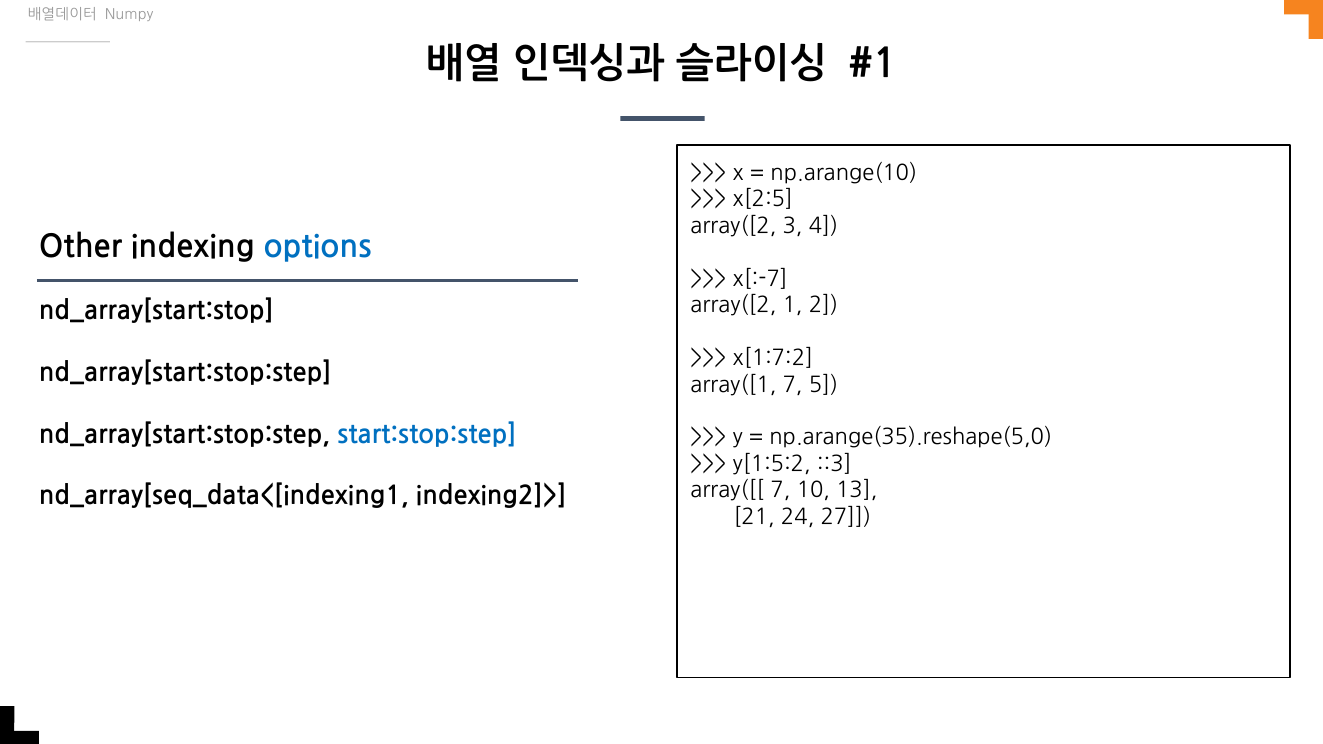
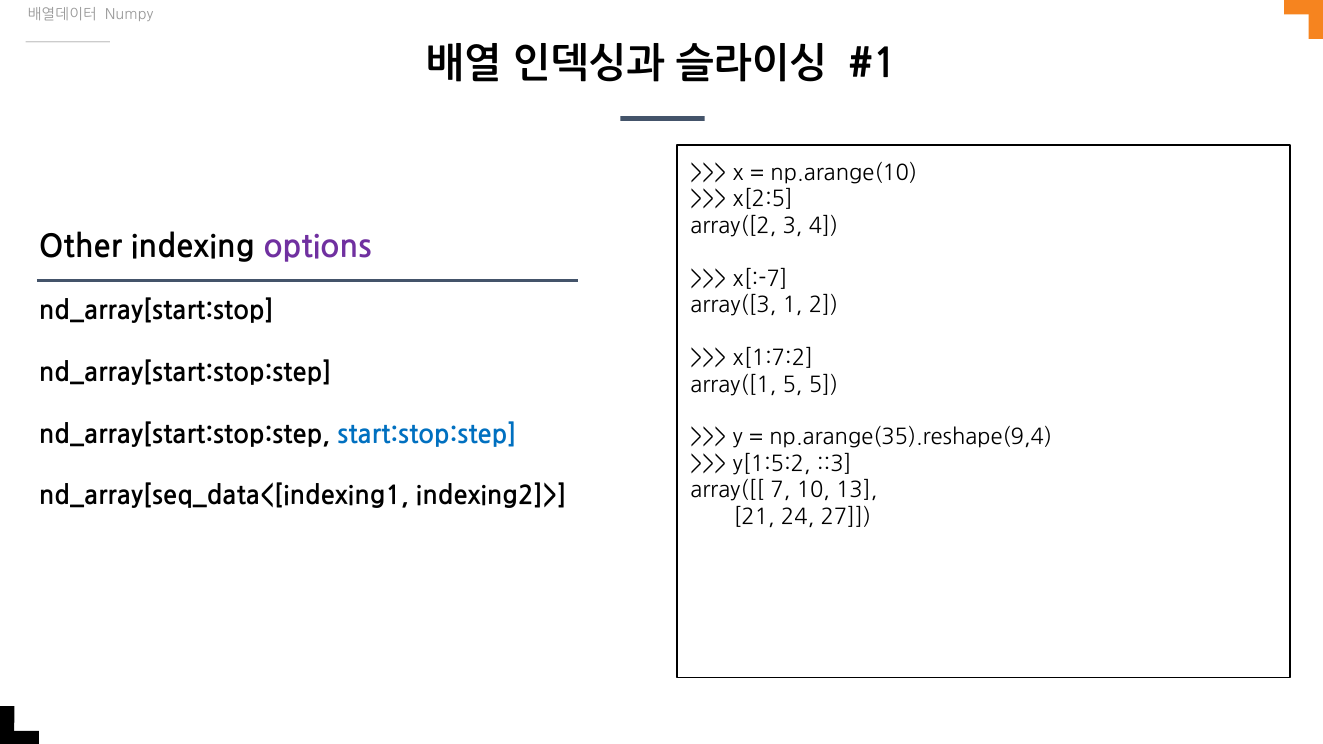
options colour: blue -> purple
array([2 at (733, 306): array([2 -> array([3
array([1 7: 7 -> 5
np.arange(35).reshape(5,0: np.arange(35).reshape(5,0 -> np.arange(35).reshape(9,4
